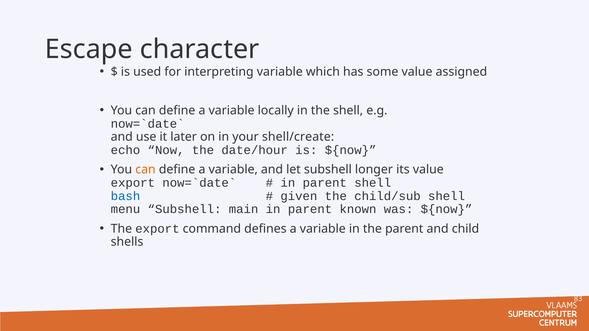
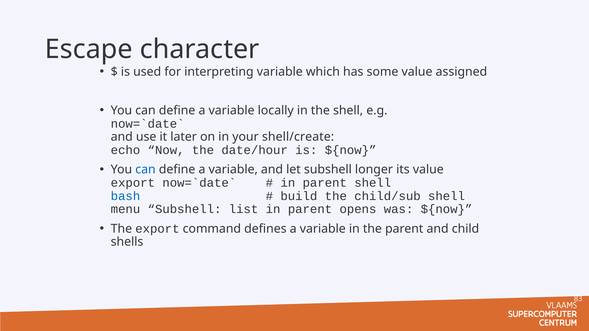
can at (145, 170) colour: orange -> blue
given: given -> build
main: main -> list
known: known -> opens
